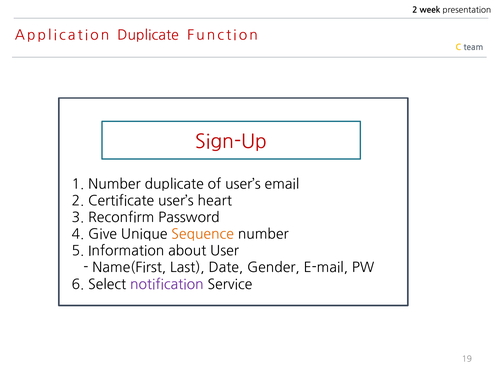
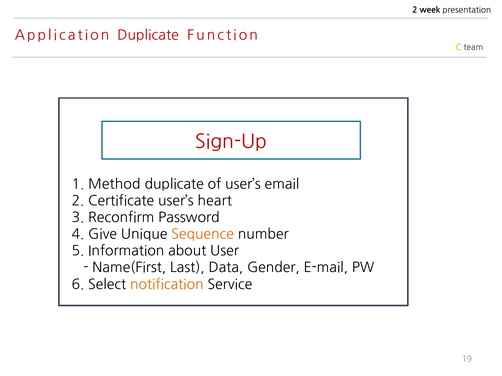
1 Number: Number -> Method
Date: Date -> Data
notification colour: purple -> orange
